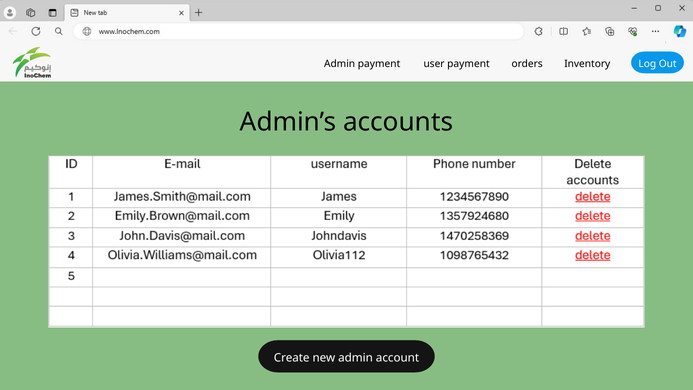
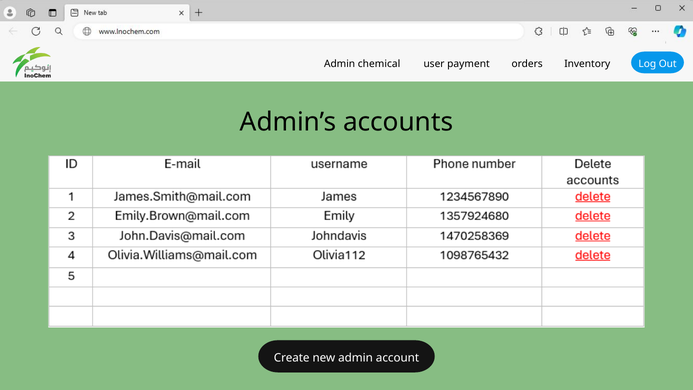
Admin payment: payment -> chemical
